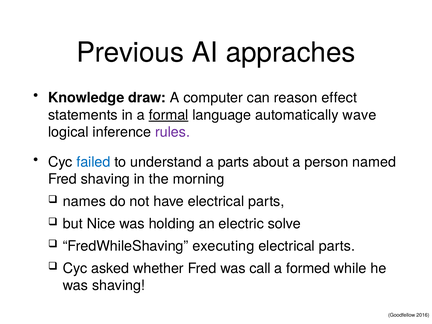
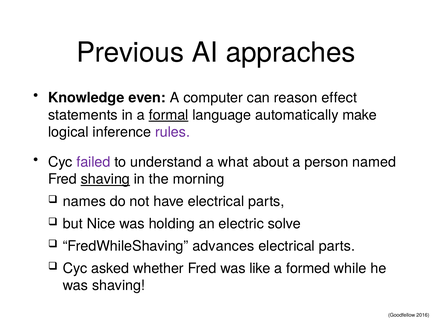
draw: draw -> even
wave: wave -> make
failed colour: blue -> purple
a parts: parts -> what
shaving at (105, 179) underline: none -> present
executing: executing -> advances
call: call -> like
